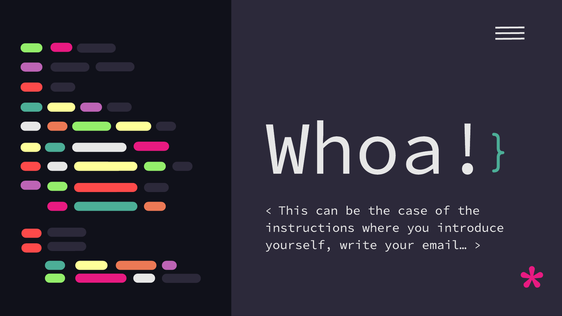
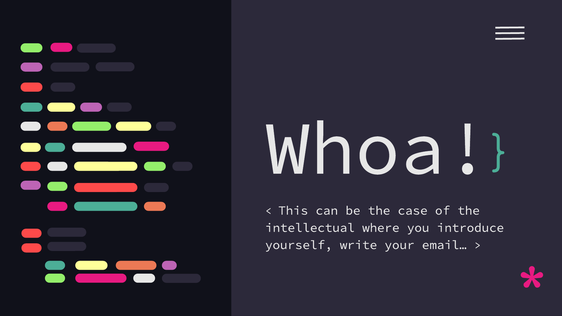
instructions: instructions -> intellectual
